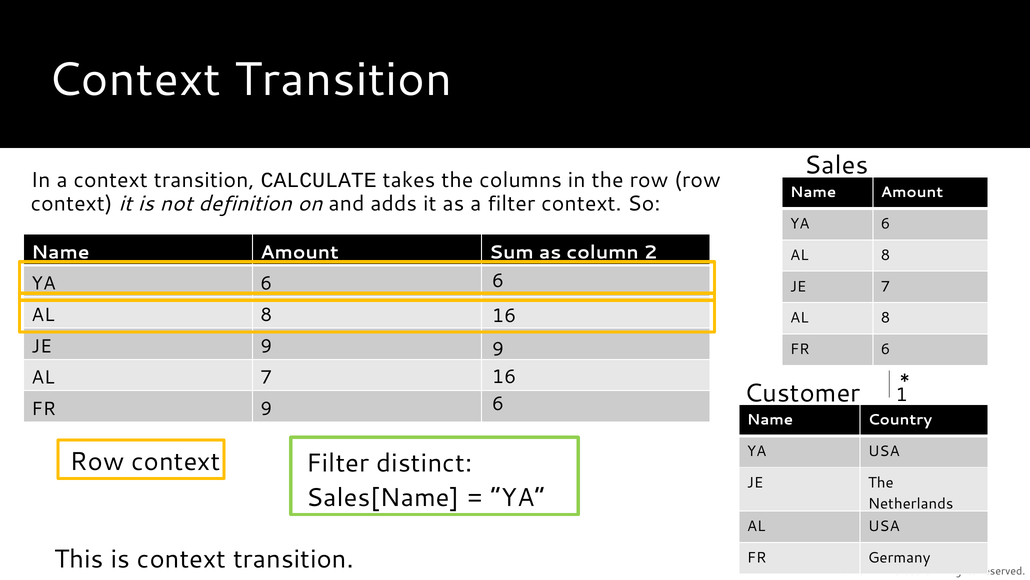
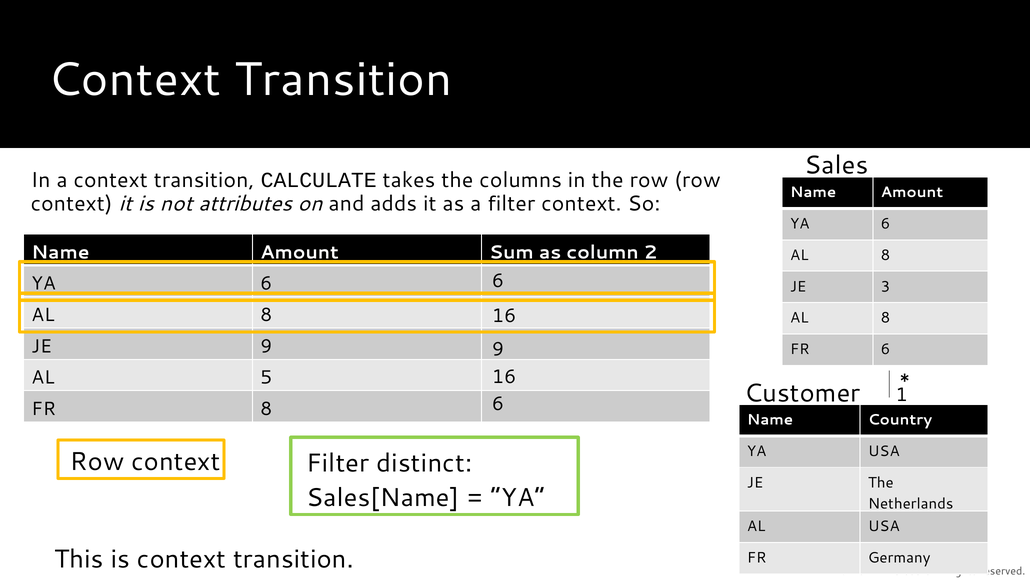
definition: definition -> attributes
JE 7: 7 -> 3
AL 7: 7 -> 5
FR 9: 9 -> 8
